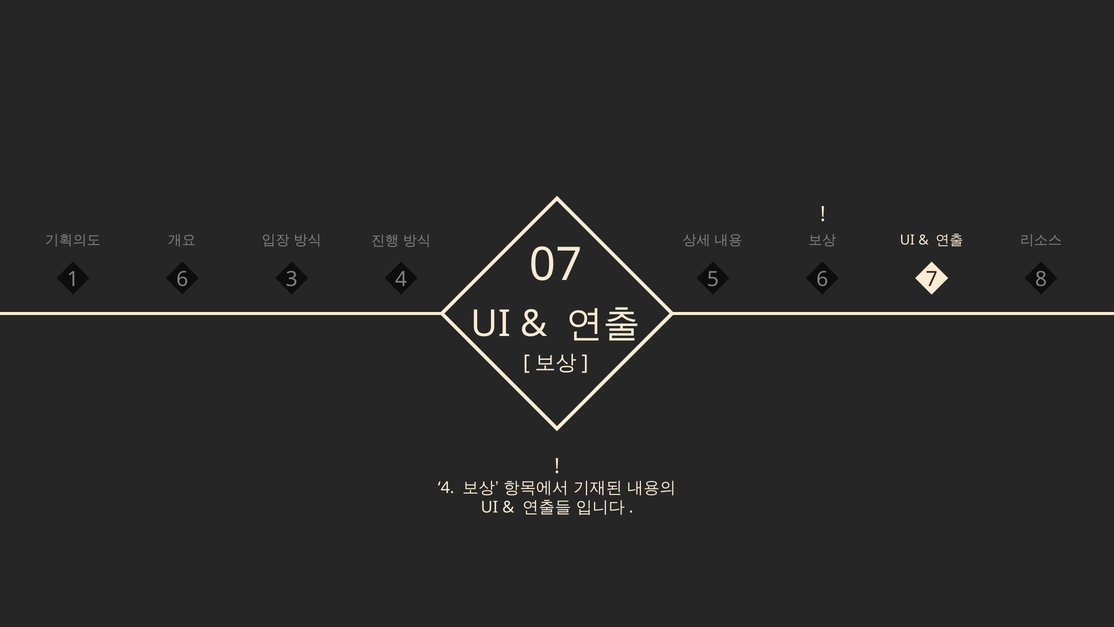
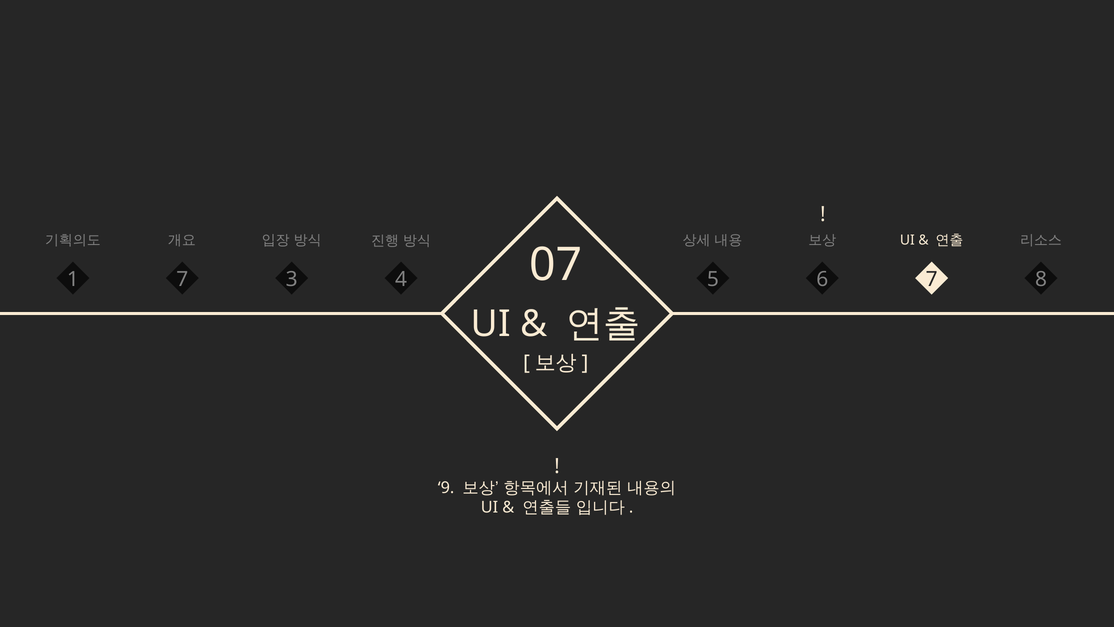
1 6: 6 -> 7
4 at (446, 488): 4 -> 9
